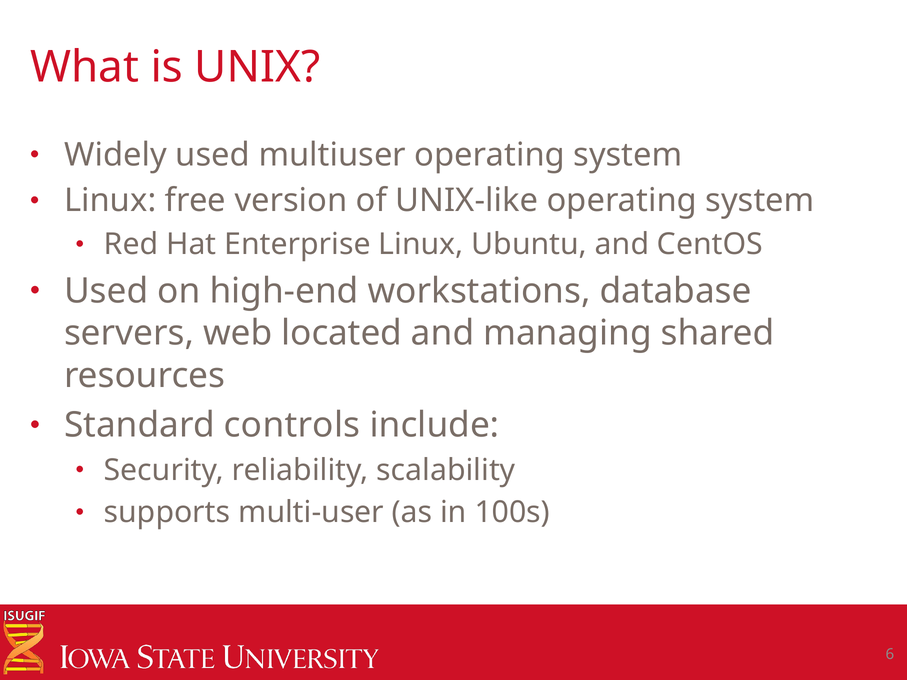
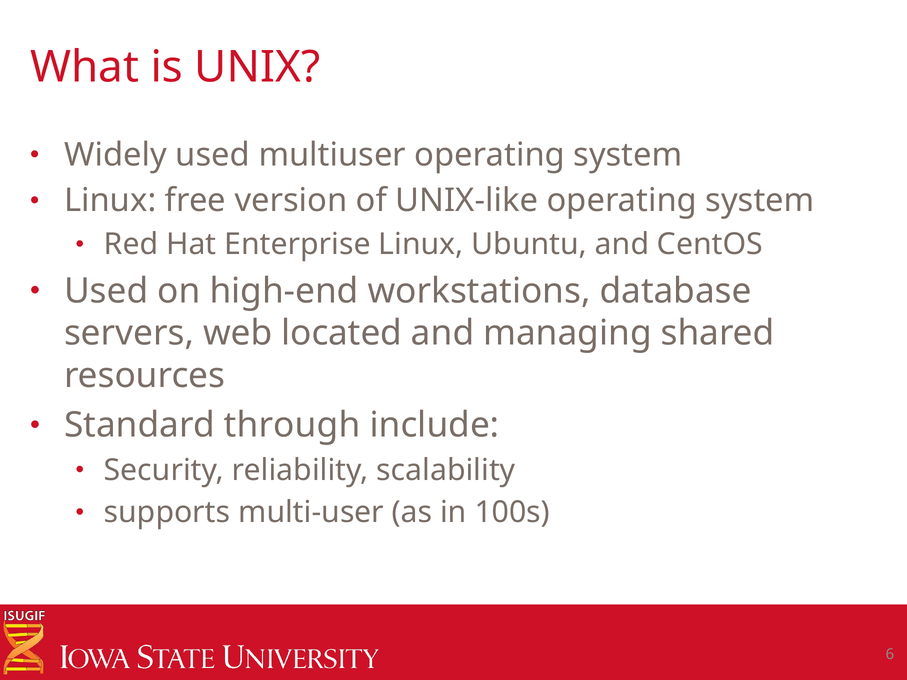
controls: controls -> through
